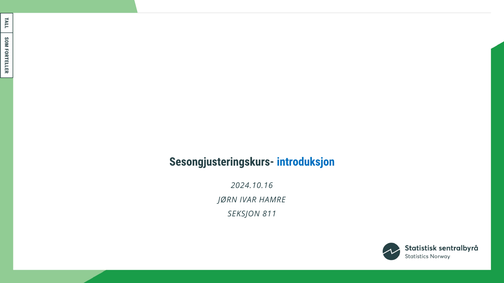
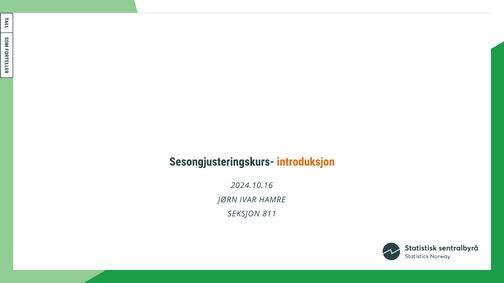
introduksjon colour: blue -> orange
